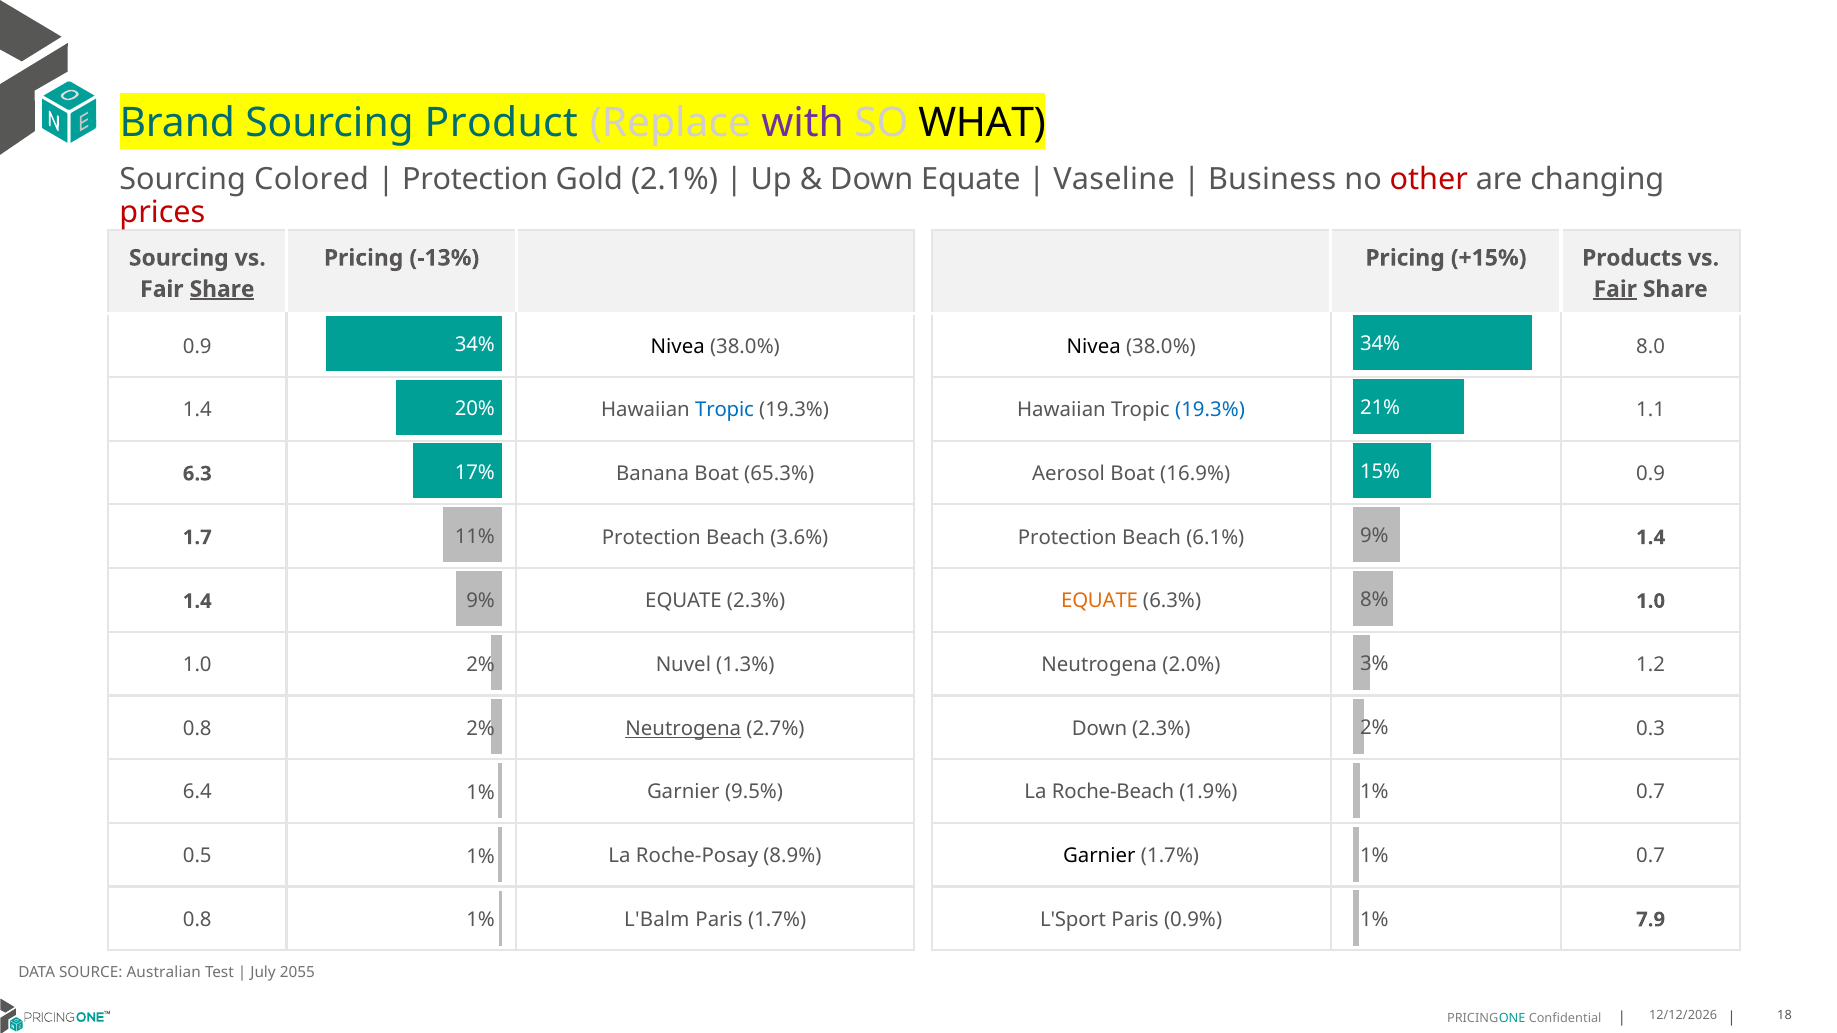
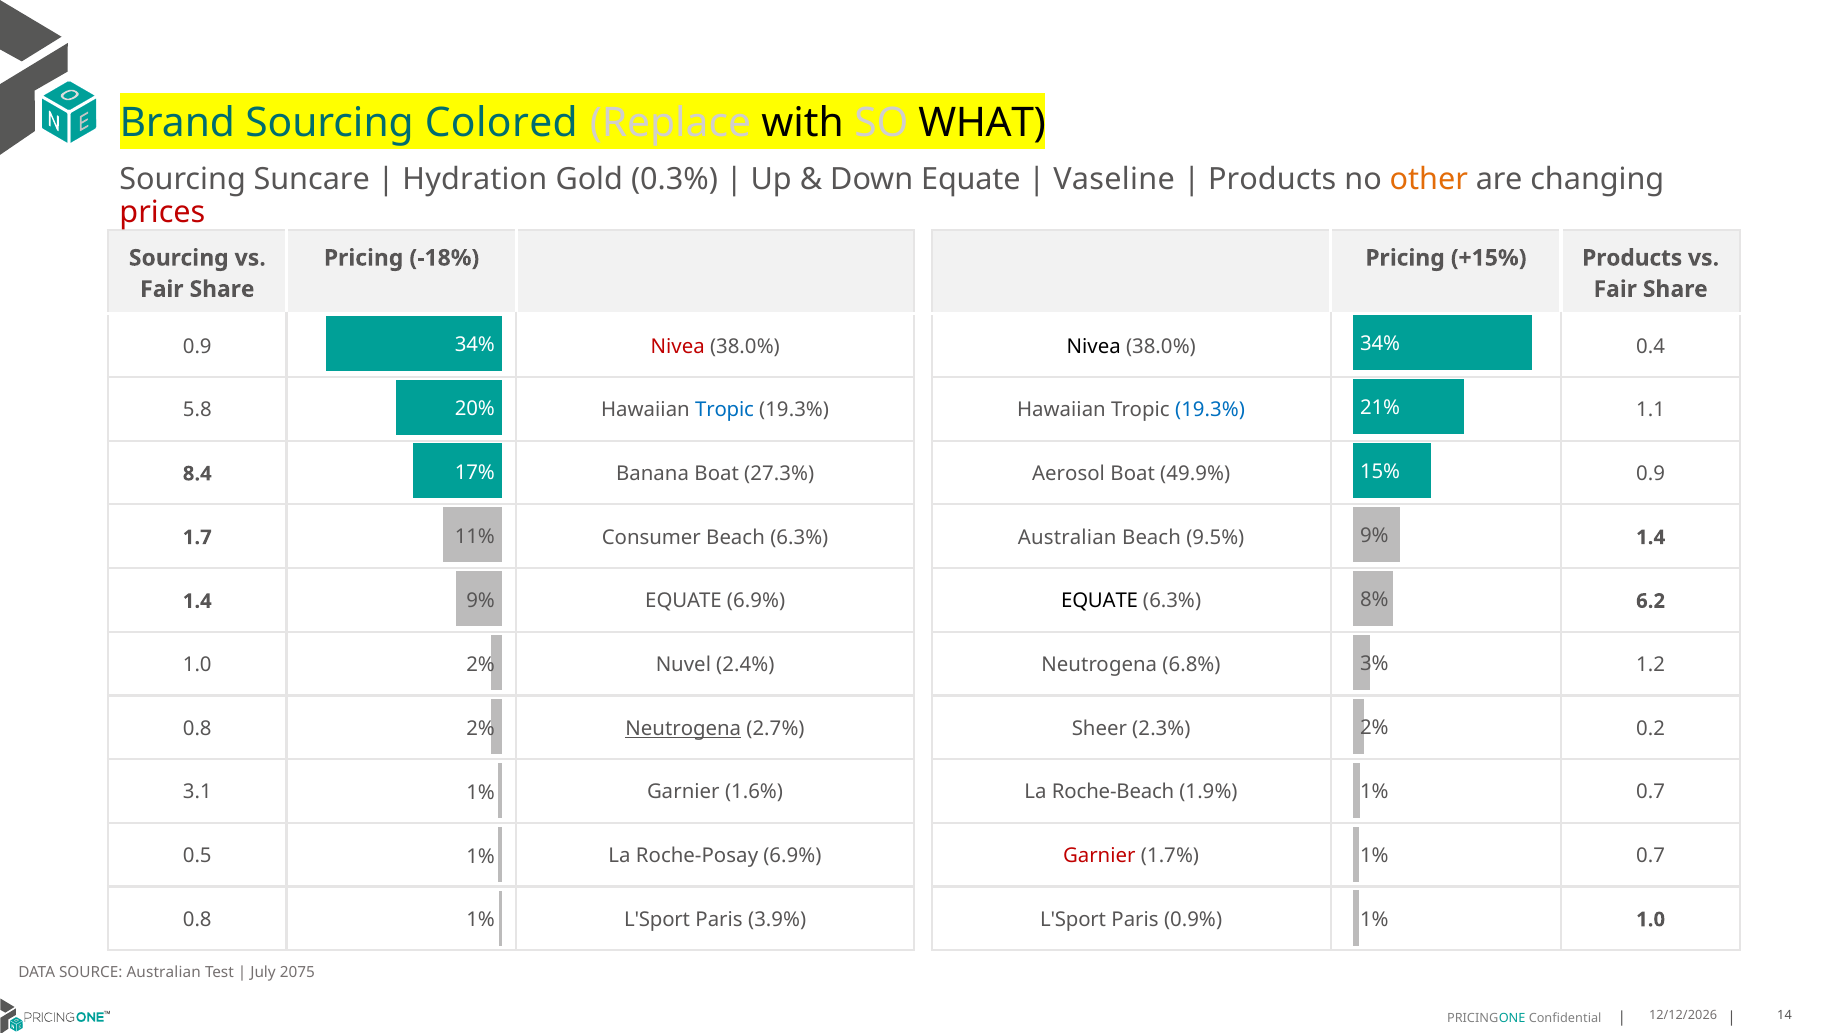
Product: Product -> Colored
with colour: purple -> black
Colored: Colored -> Suncare
Protection at (475, 179): Protection -> Hydration
2.1%: 2.1% -> 0.3%
Business at (1272, 179): Business -> Products
other colour: red -> orange
-13%: -13% -> -18%
Share at (222, 289) underline: present -> none
Fair at (1615, 289) underline: present -> none
Nivea at (678, 346) colour: black -> red
8.0: 8.0 -> 0.4
1.4 at (197, 410): 1.4 -> 5.8
16.9%: 16.9% -> 49.9%
6.3: 6.3 -> 8.4
65.3%: 65.3% -> 27.3%
Protection at (1067, 538): Protection -> Australian
6.1%: 6.1% -> 9.5%
1.7 Protection: Protection -> Consumer
Beach 3.6%: 3.6% -> 6.3%
EQUATE at (1100, 601) colour: orange -> black
6.3% 1.0: 1.0 -> 6.2
EQUATE 2.3%: 2.3% -> 6.9%
1.3%: 1.3% -> 2.4%
2.0%: 2.0% -> 6.8%
Down at (1099, 729): Down -> Sheer
0.3: 0.3 -> 0.2
6.4: 6.4 -> 3.1
9.5%: 9.5% -> 1.6%
Roche-Posay 8.9%: 8.9% -> 6.9%
Garnier at (1099, 856) colour: black -> red
0.8 L'Balm: L'Balm -> L'Sport
Paris 1.7%: 1.7% -> 3.9%
0.9% 7.9: 7.9 -> 1.0
2055: 2055 -> 2075
18: 18 -> 14
